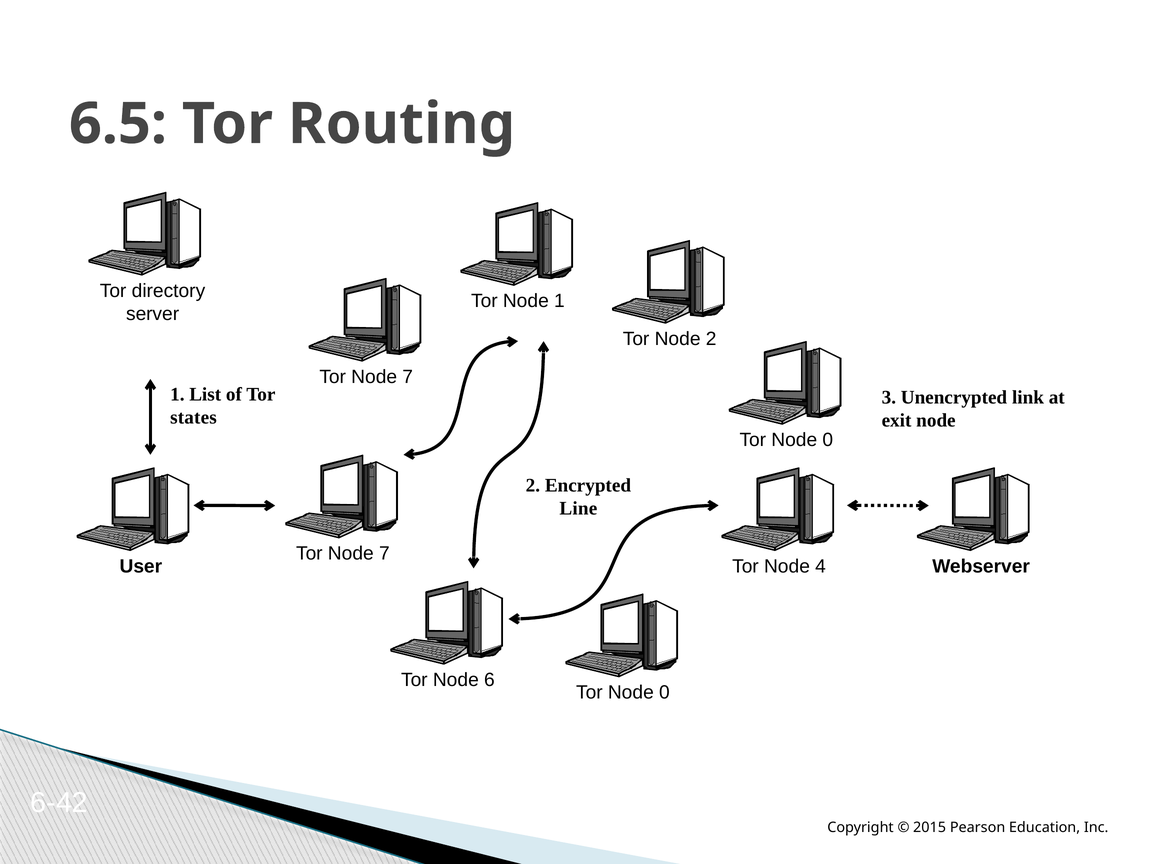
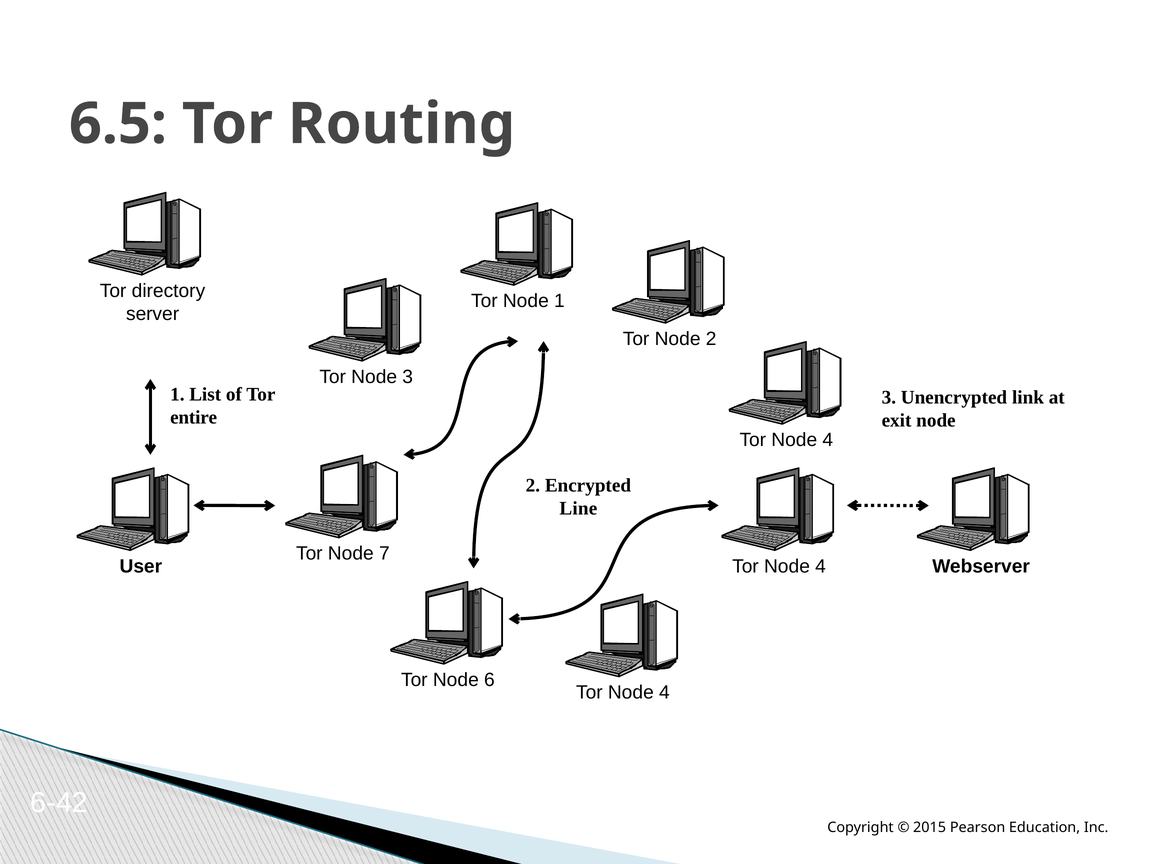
7 at (408, 377): 7 -> 3
states: states -> entire
0 at (828, 440): 0 -> 4
0 at (664, 693): 0 -> 4
